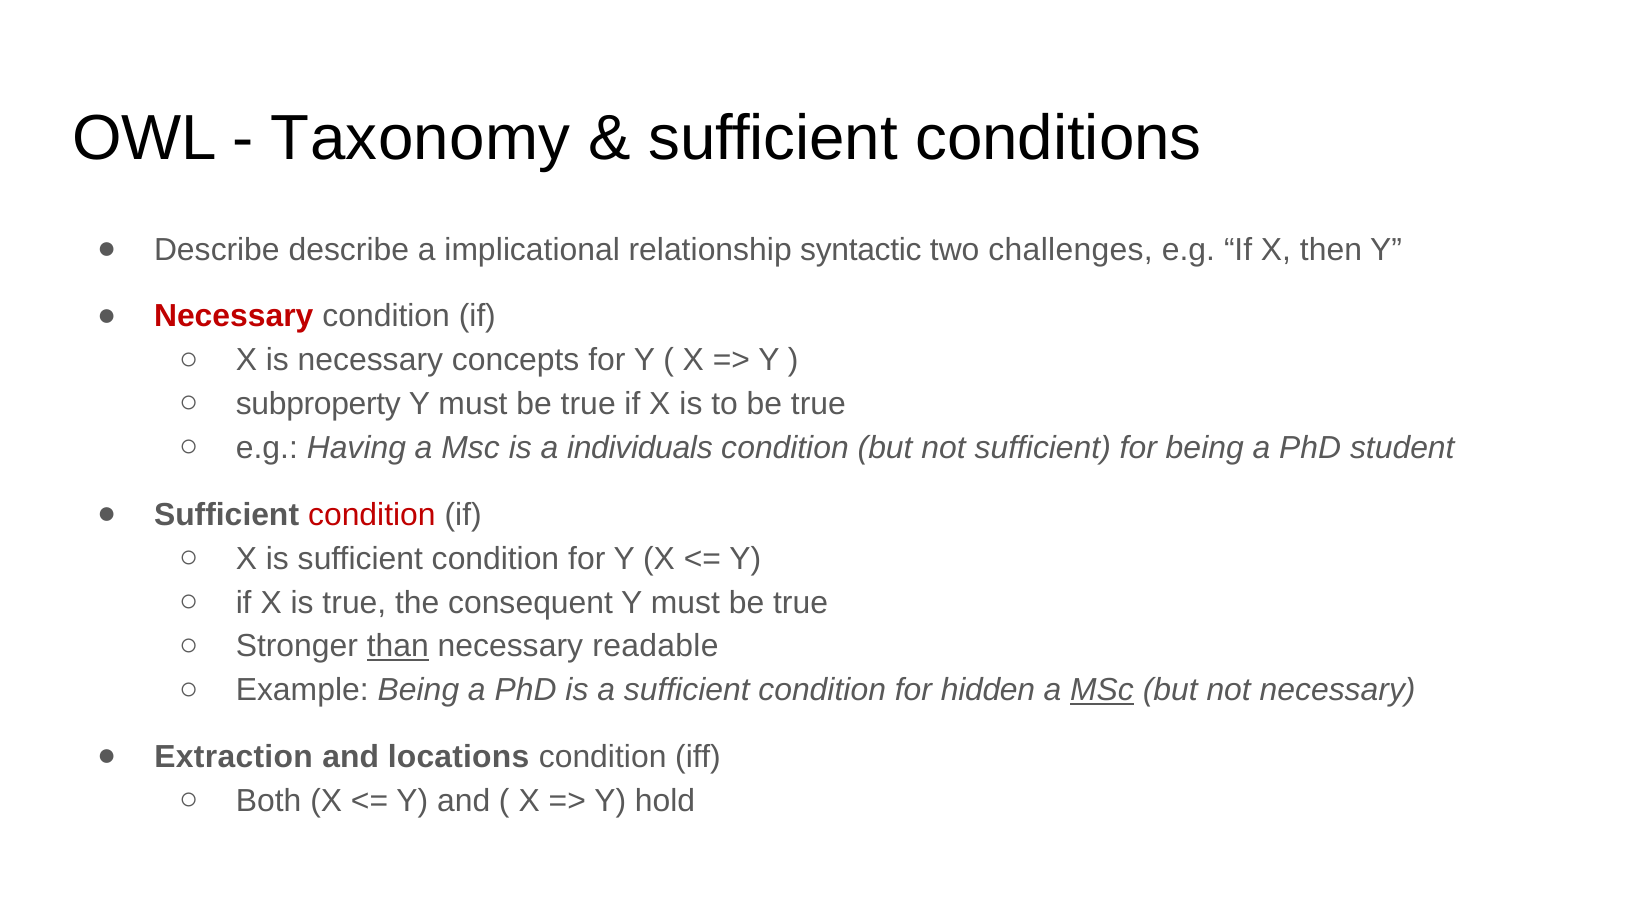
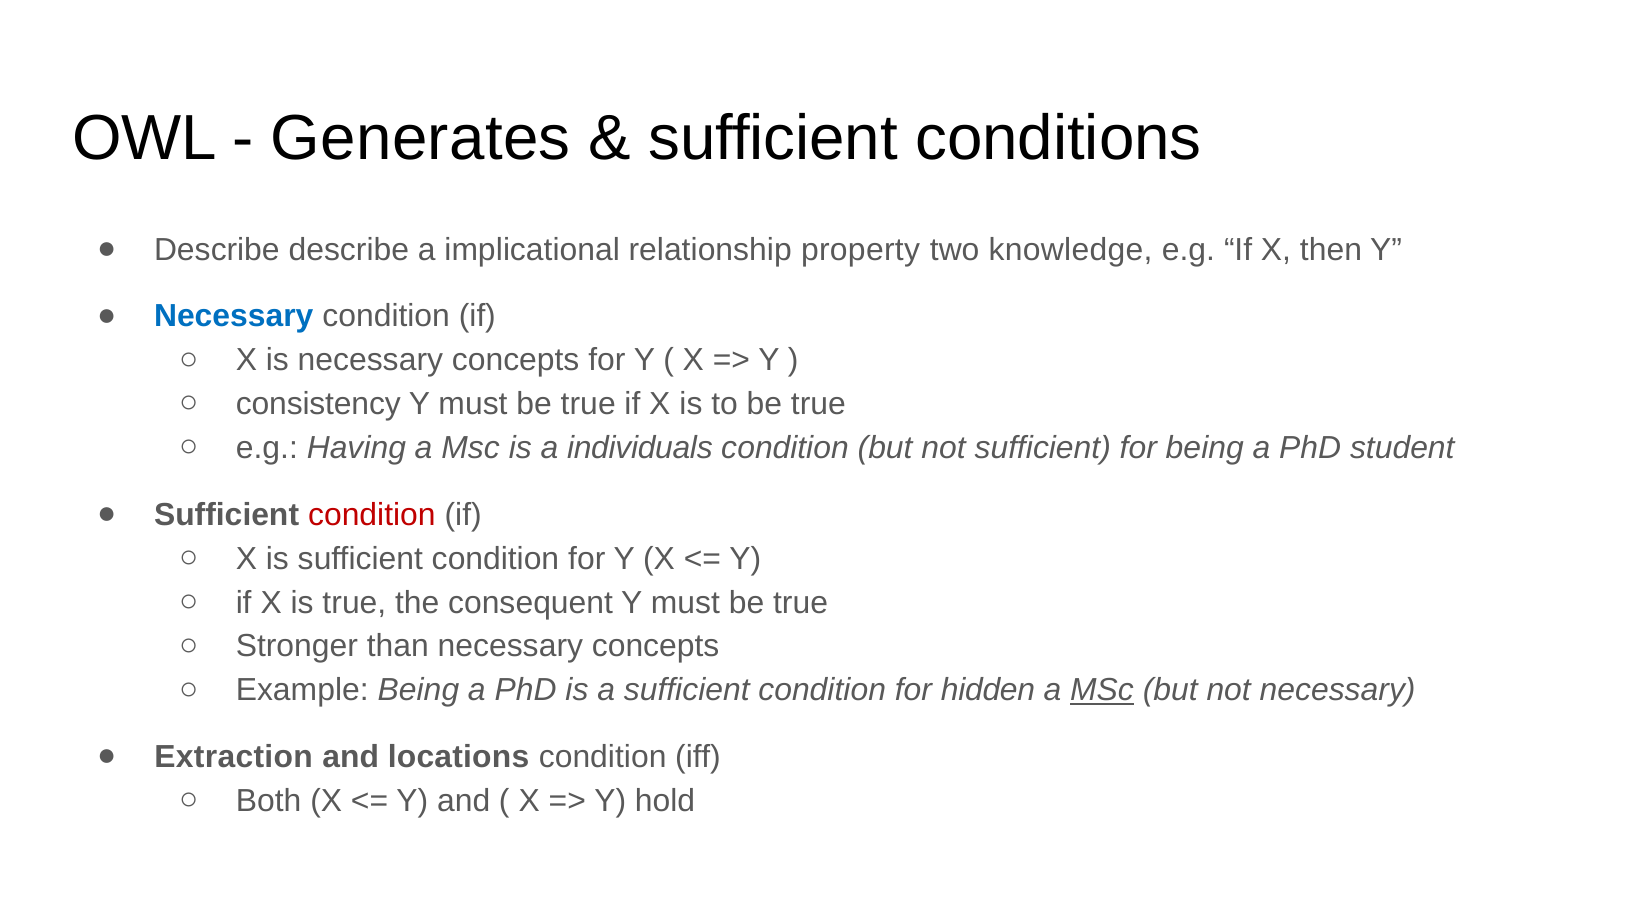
Taxonomy: Taxonomy -> Generates
syntactic: syntactic -> property
challenges: challenges -> knowledge
Necessary at (234, 316) colour: red -> blue
subproperty: subproperty -> consistency
than underline: present -> none
readable at (655, 646): readable -> concepts
